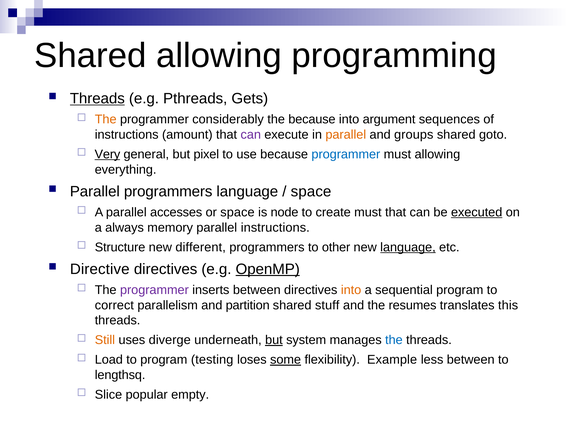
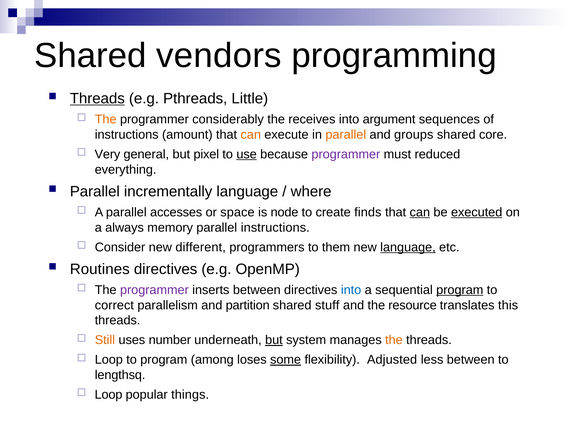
Shared allowing: allowing -> vendors
Gets: Gets -> Little
the because: because -> receives
can at (251, 135) colour: purple -> orange
goto: goto -> core
Very underline: present -> none
use underline: none -> present
programmer at (346, 154) colour: blue -> purple
must allowing: allowing -> reduced
Parallel programmers: programmers -> incrementally
space at (311, 191): space -> where
create must: must -> finds
can at (420, 212) underline: none -> present
Structure: Structure -> Consider
other: other -> them
Directive: Directive -> Routines
OpenMP underline: present -> none
into at (351, 290) colour: orange -> blue
program at (460, 290) underline: none -> present
resumes: resumes -> resource
diverge: diverge -> number
the at (394, 340) colour: blue -> orange
Load at (109, 359): Load -> Loop
testing: testing -> among
Example: Example -> Adjusted
Slice at (108, 394): Slice -> Loop
empty: empty -> things
